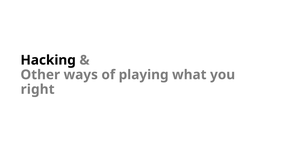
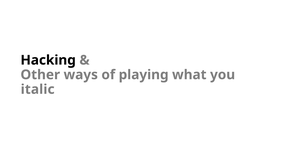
right: right -> italic
